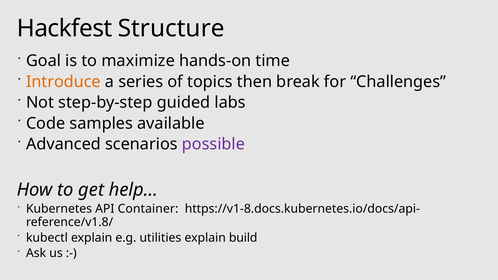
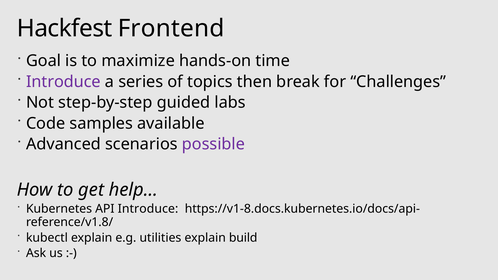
Structure: Structure -> Frontend
Introduce at (63, 82) colour: orange -> purple
API Container: Container -> Introduce
